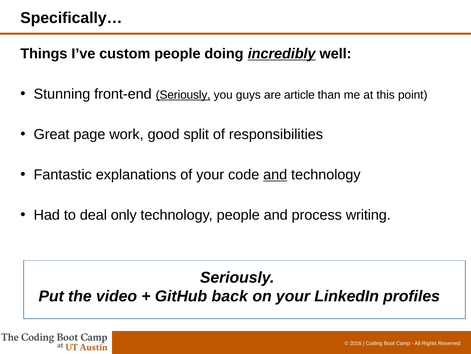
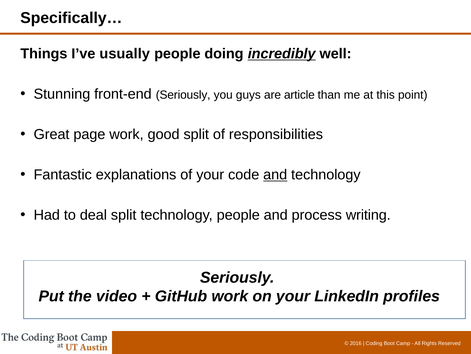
custom: custom -> usually
Seriously at (183, 95) underline: present -> none
deal only: only -> split
GitHub back: back -> work
